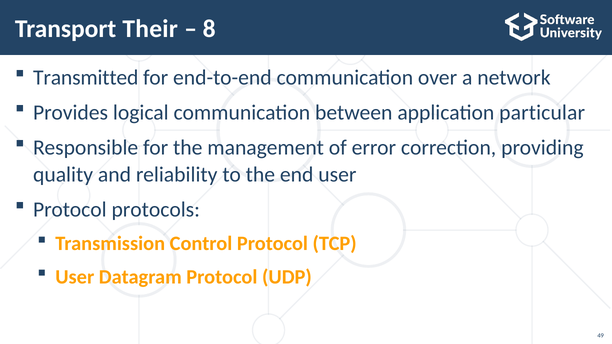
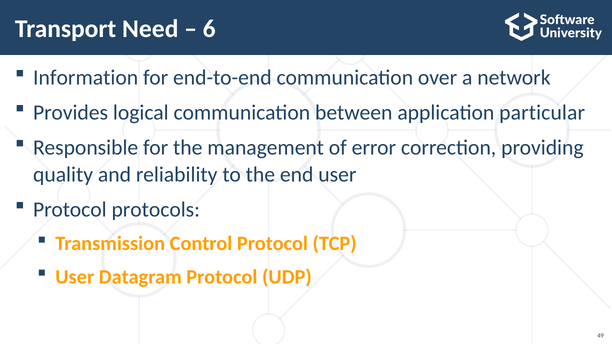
Their: Their -> Need
8: 8 -> 6
Transmitted: Transmitted -> Information
